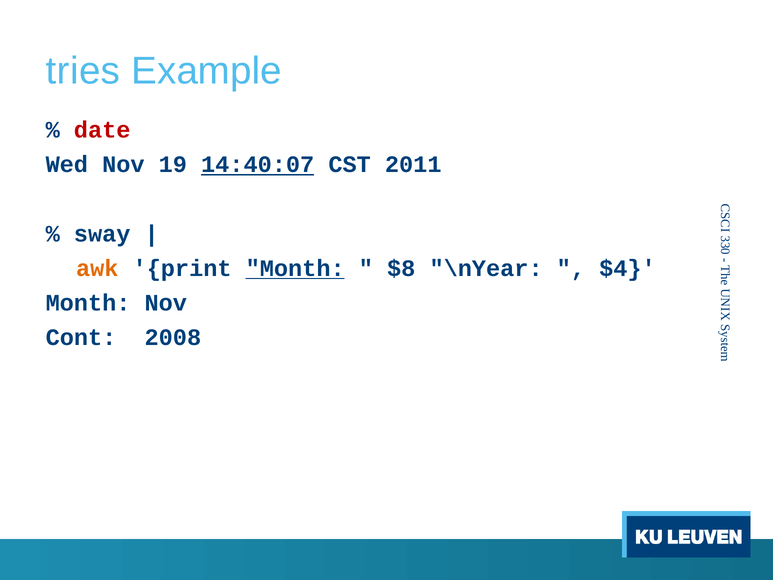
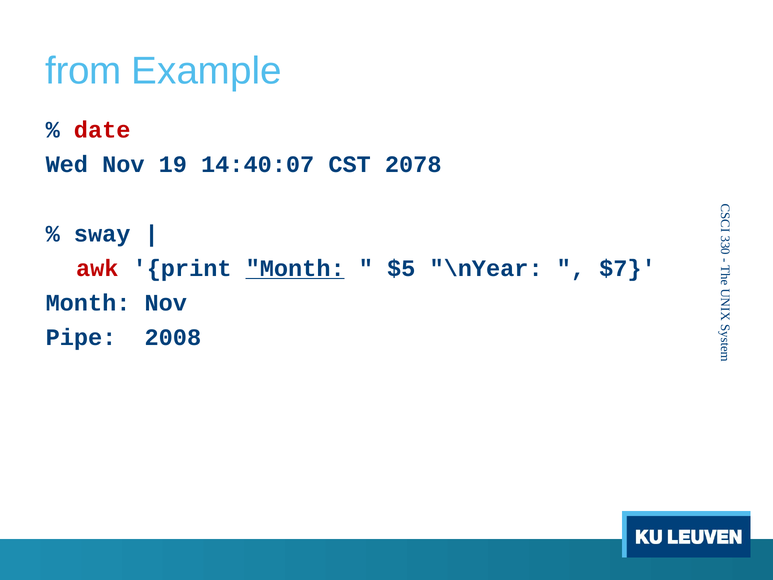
tries: tries -> from
14:40:07 underline: present -> none
2011: 2011 -> 2078
awk colour: orange -> red
$8: $8 -> $5
$4: $4 -> $7
Cont: Cont -> Pipe
